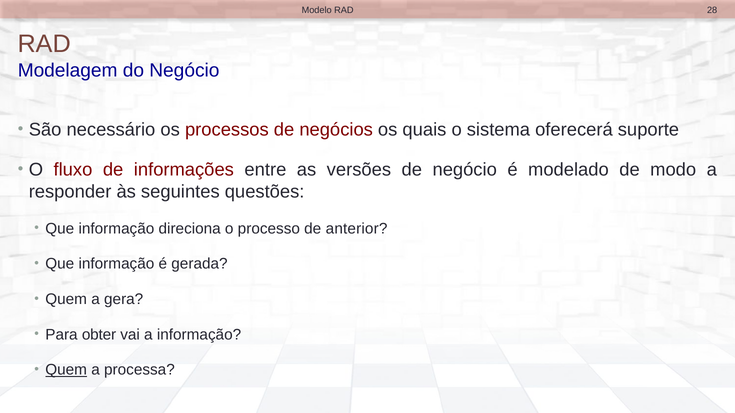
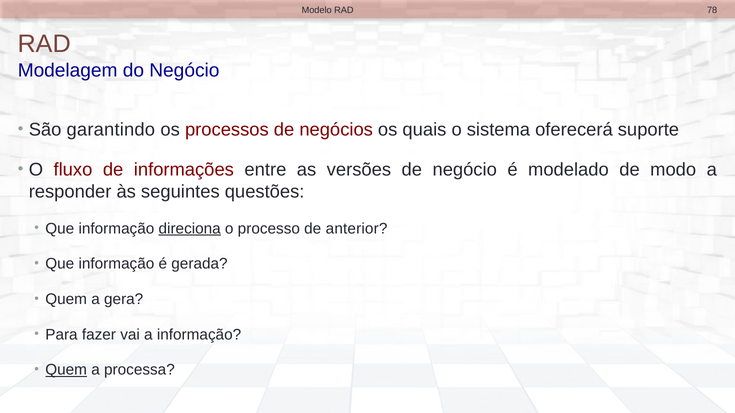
28: 28 -> 78
necessário: necessário -> garantindo
direciona underline: none -> present
obter: obter -> fazer
